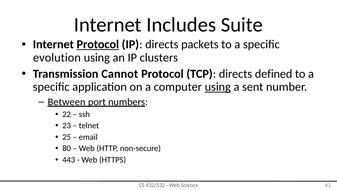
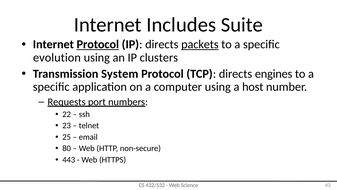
packets underline: none -> present
Cannot: Cannot -> System
defined: defined -> engines
using at (218, 87) underline: present -> none
sent: sent -> host
Between: Between -> Requests
